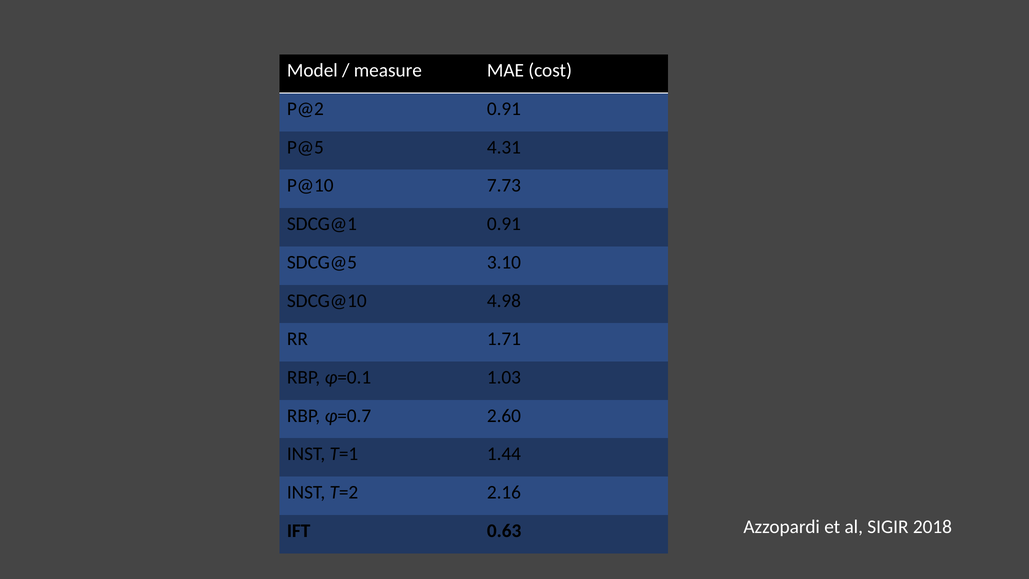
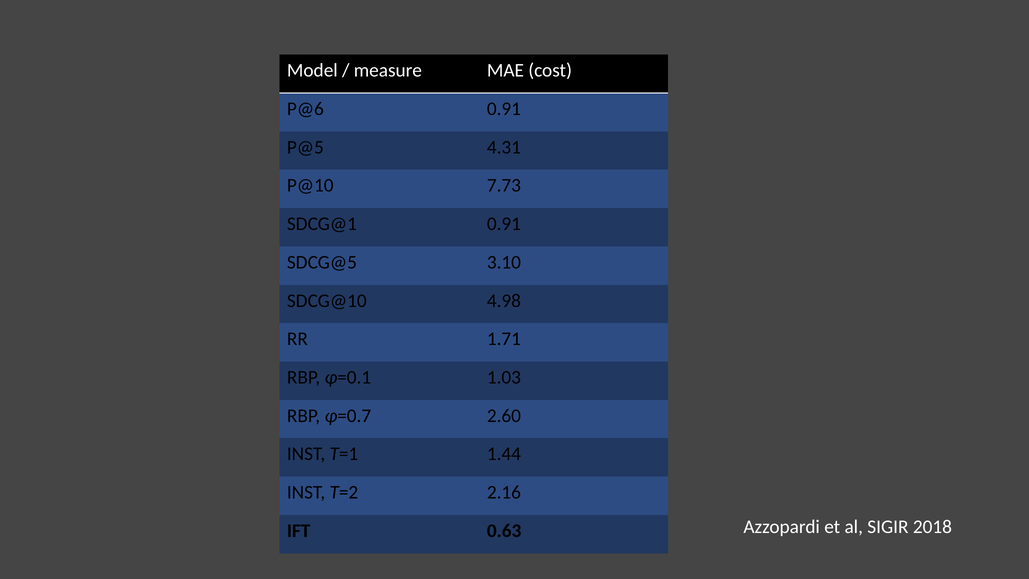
P@2: P@2 -> P@6
